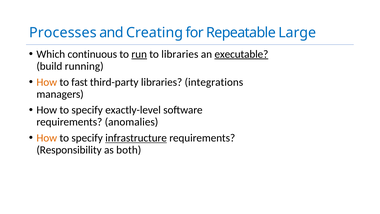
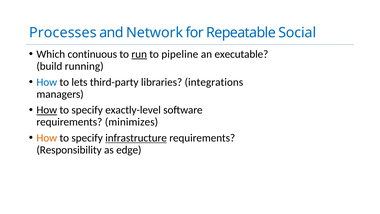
Creating: Creating -> Network
Large: Large -> Social
to libraries: libraries -> pipeline
executable underline: present -> none
How at (47, 82) colour: orange -> blue
fast: fast -> lets
How at (47, 110) underline: none -> present
anomalies: anomalies -> minimizes
both: both -> edge
